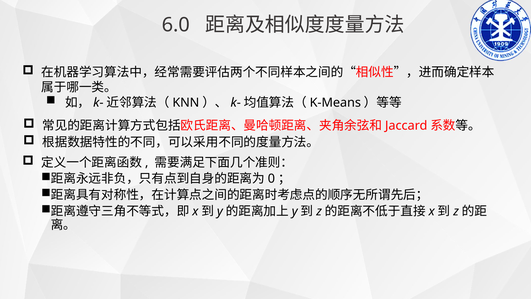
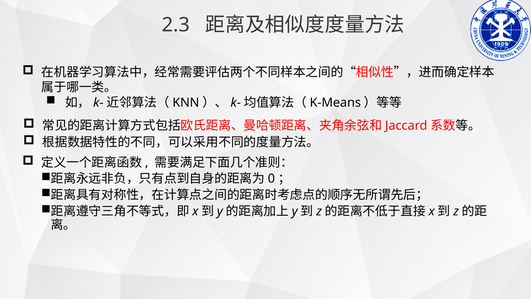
6.0: 6.0 -> 2.3
